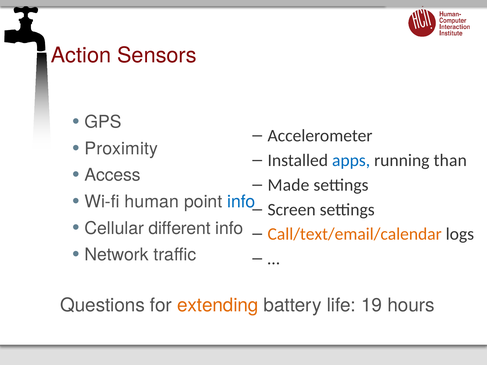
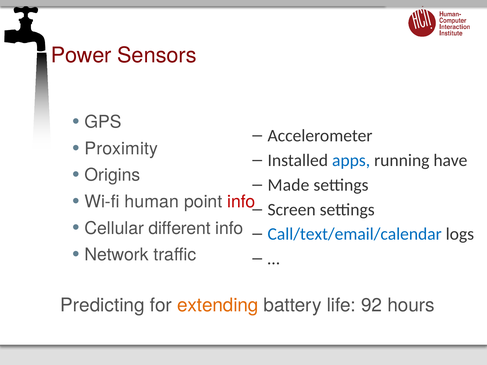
Action: Action -> Power
than: than -> have
Access: Access -> Origins
info at (241, 202) colour: blue -> red
Call/text/email/calendar colour: orange -> blue
Questions: Questions -> Predicting
19: 19 -> 92
